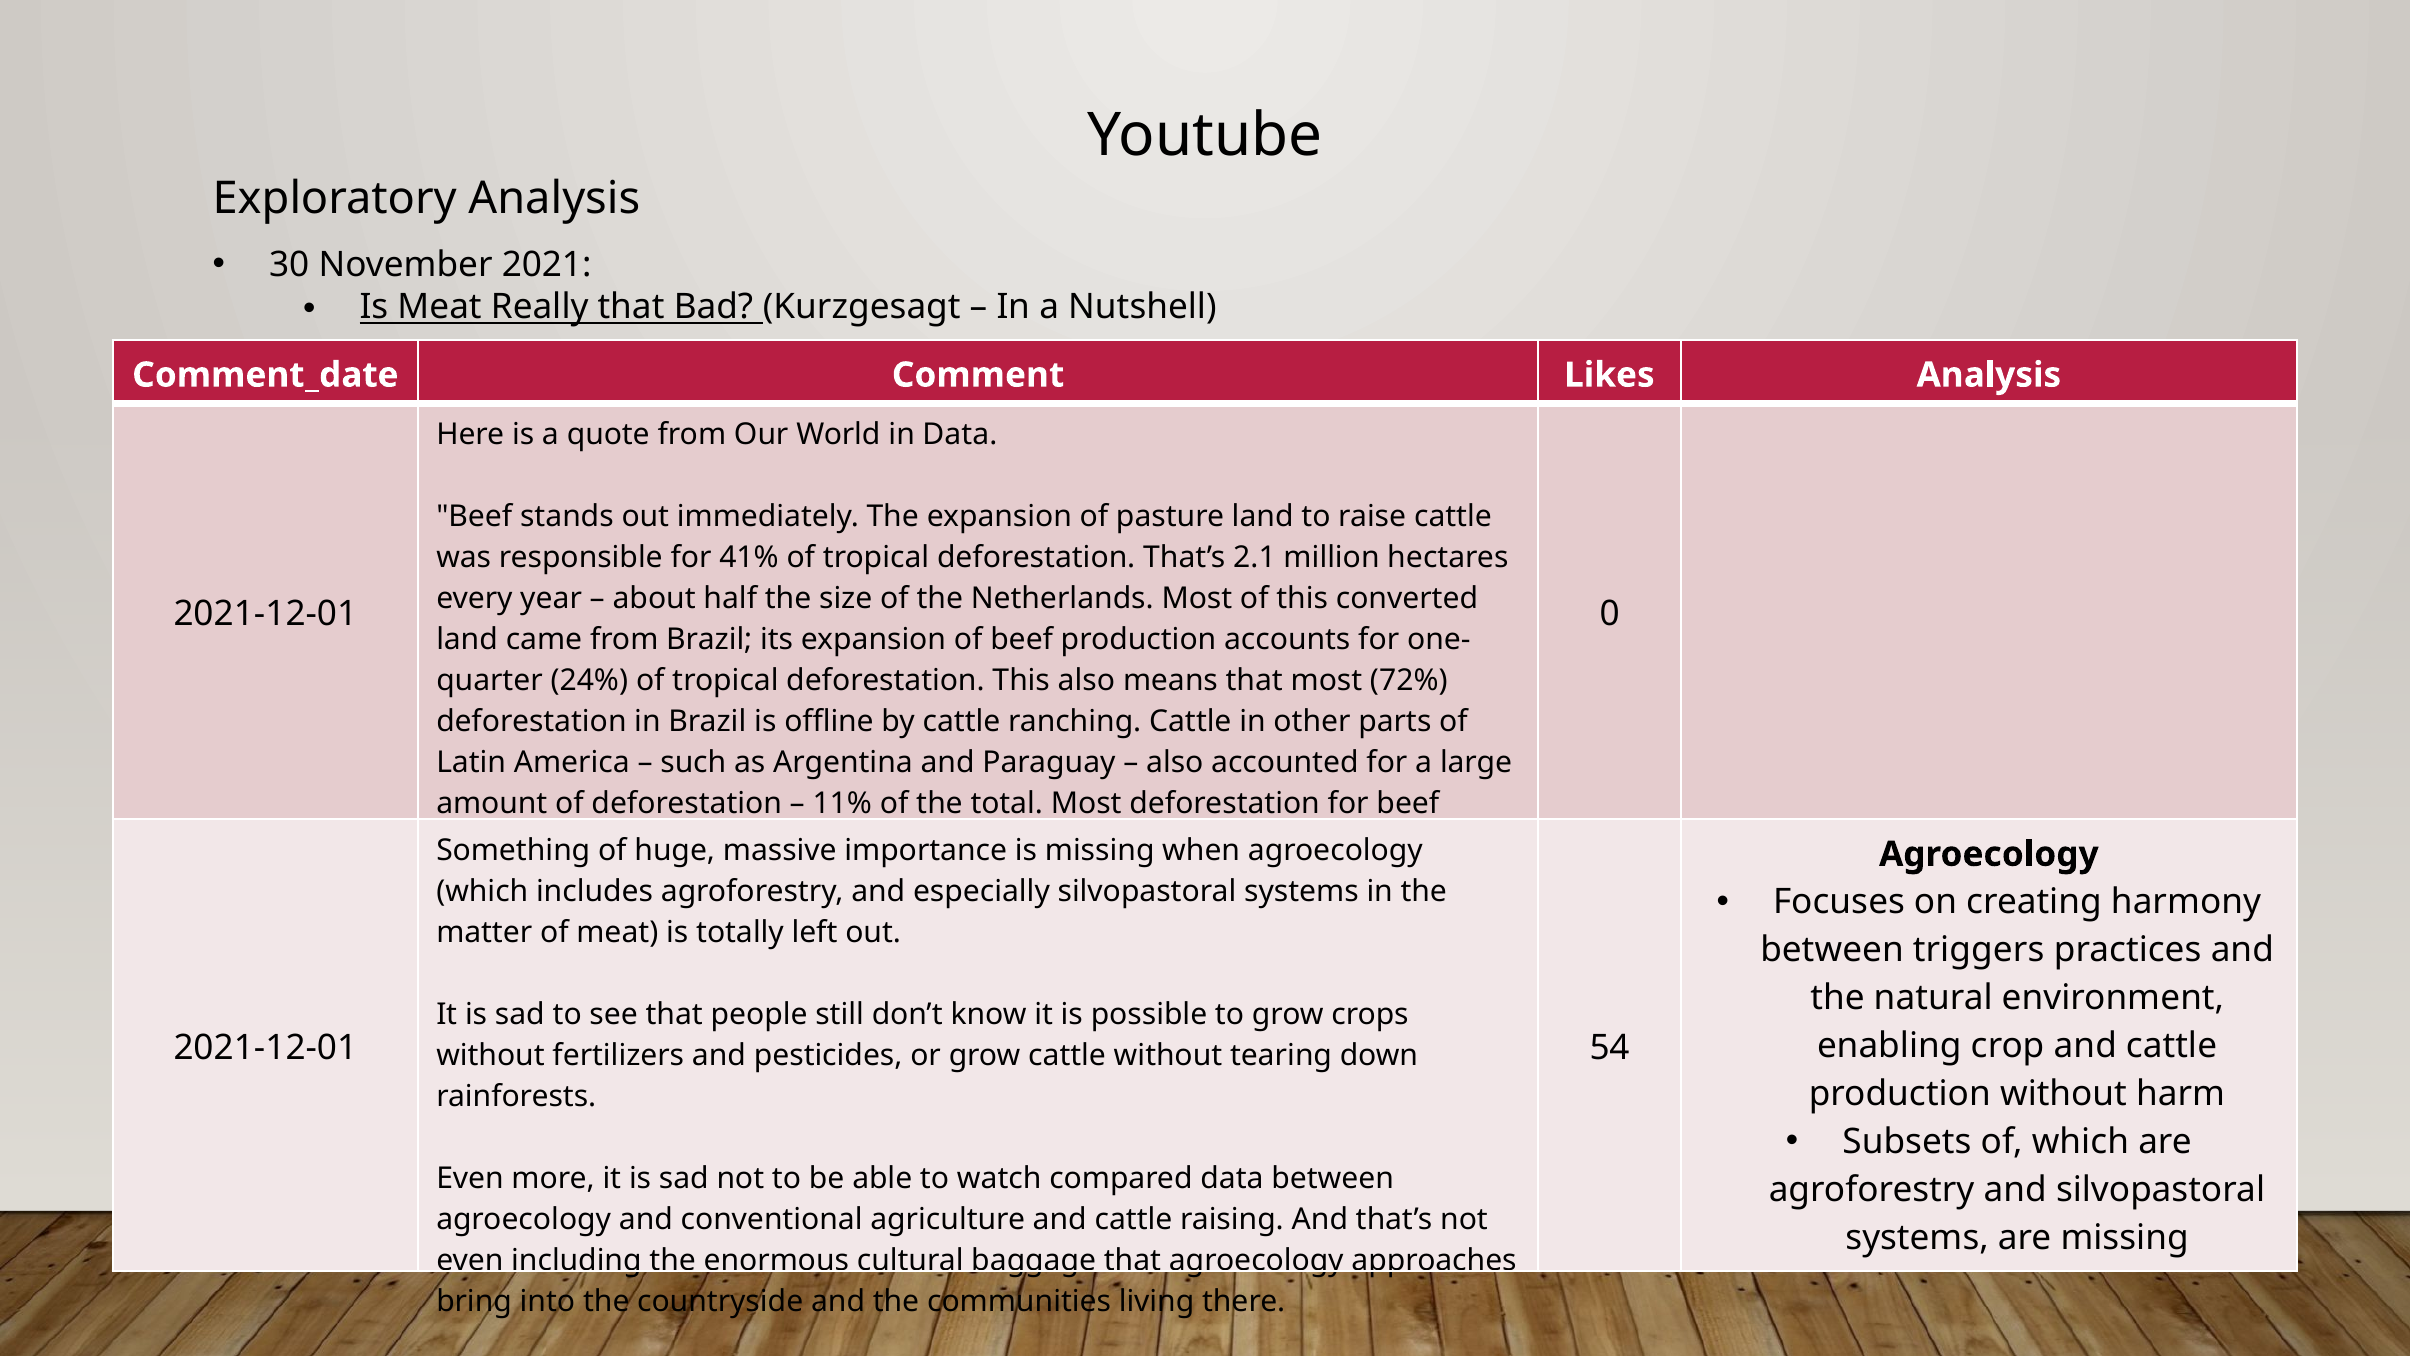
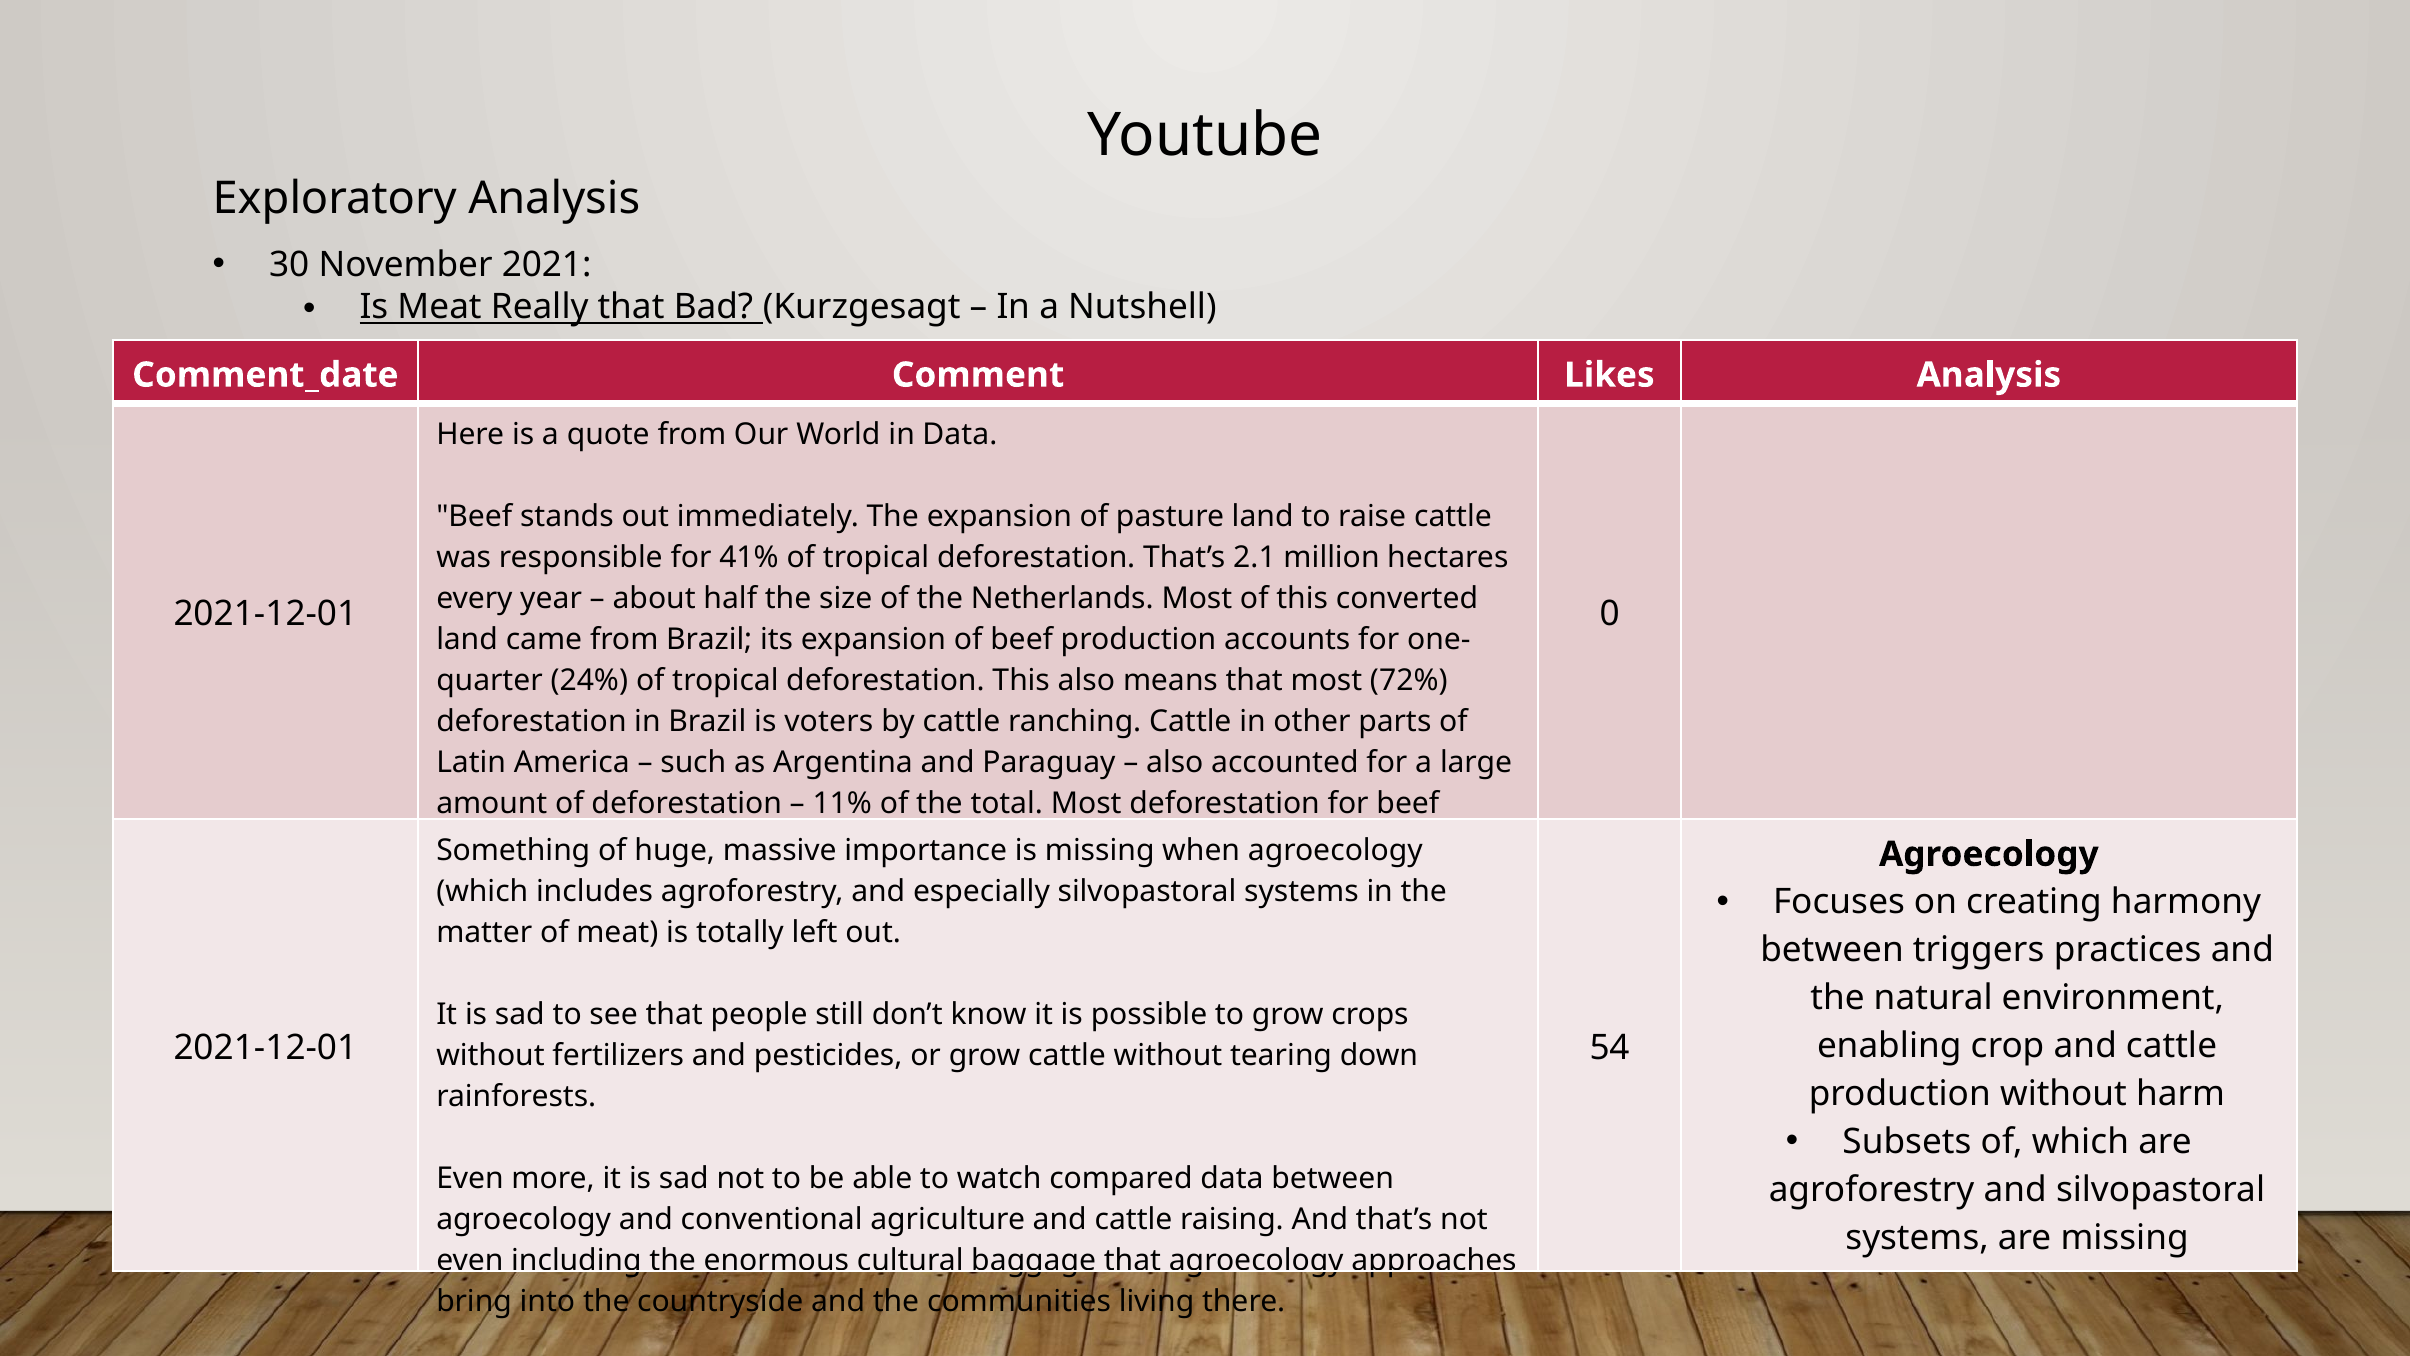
offline: offline -> voters
